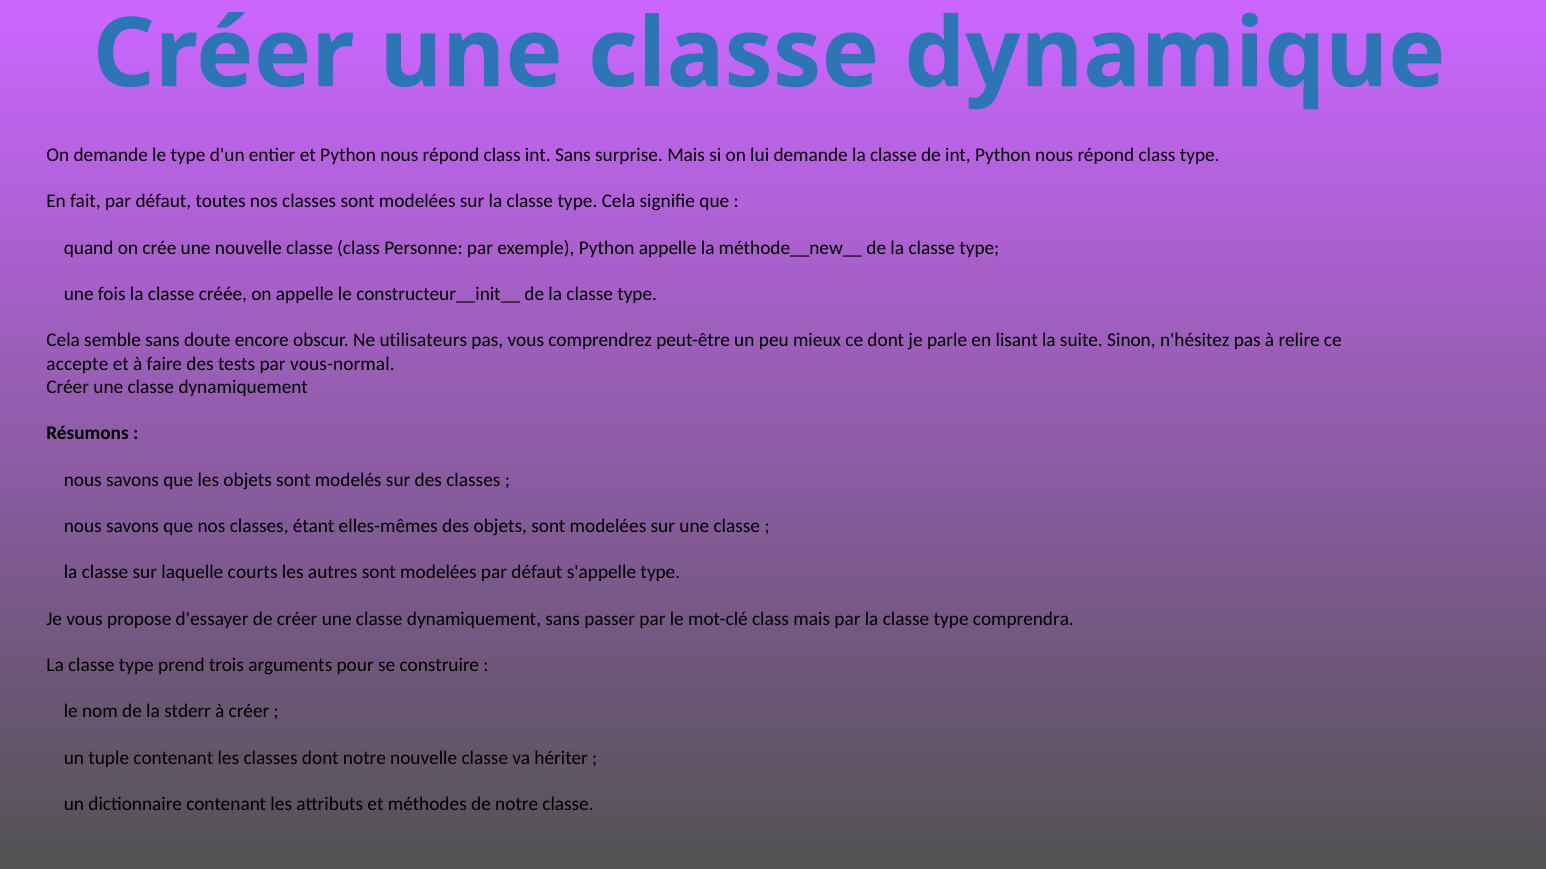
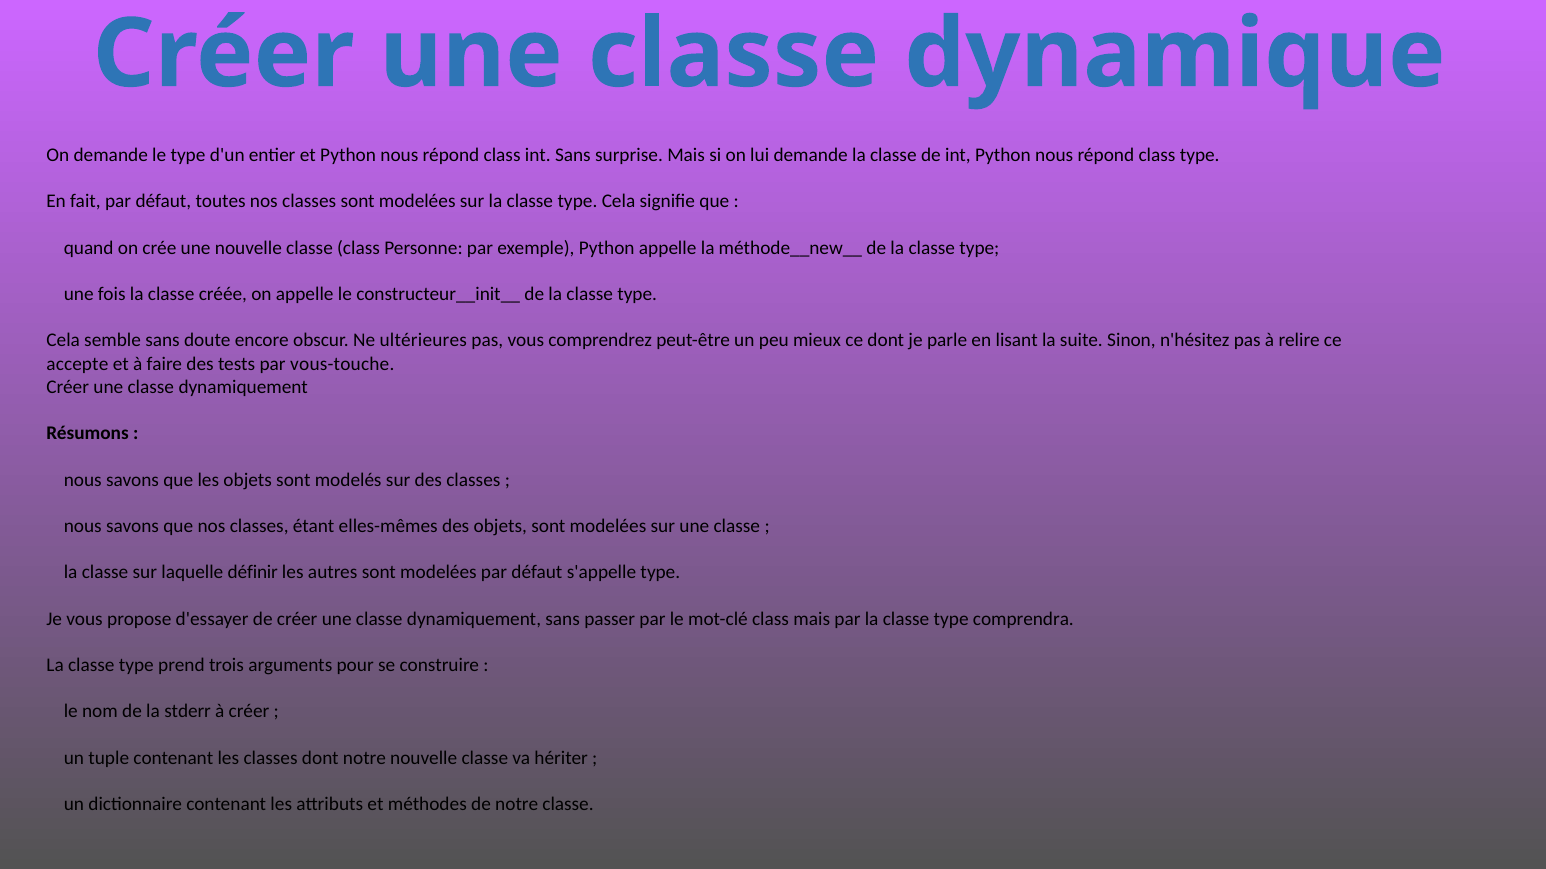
utilisateurs: utilisateurs -> ultérieures
vous-normal: vous-normal -> vous-touche
courts: courts -> définir
